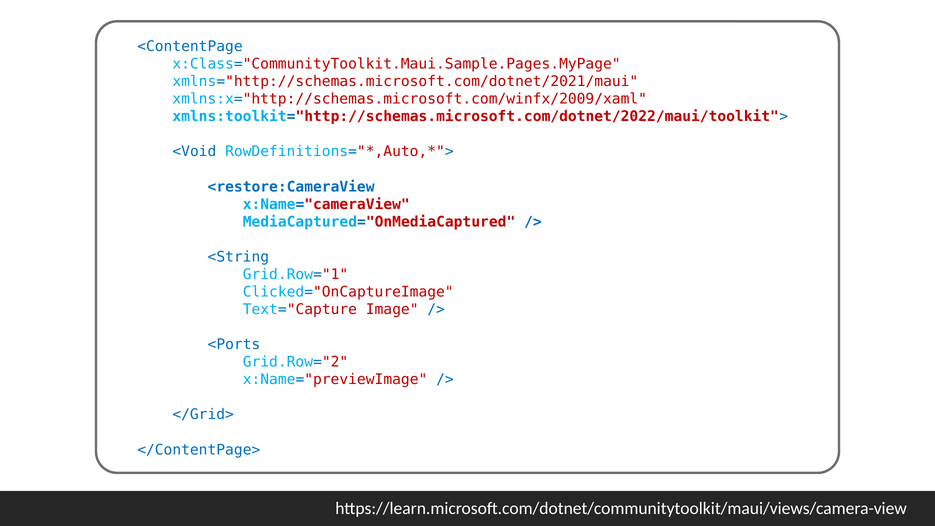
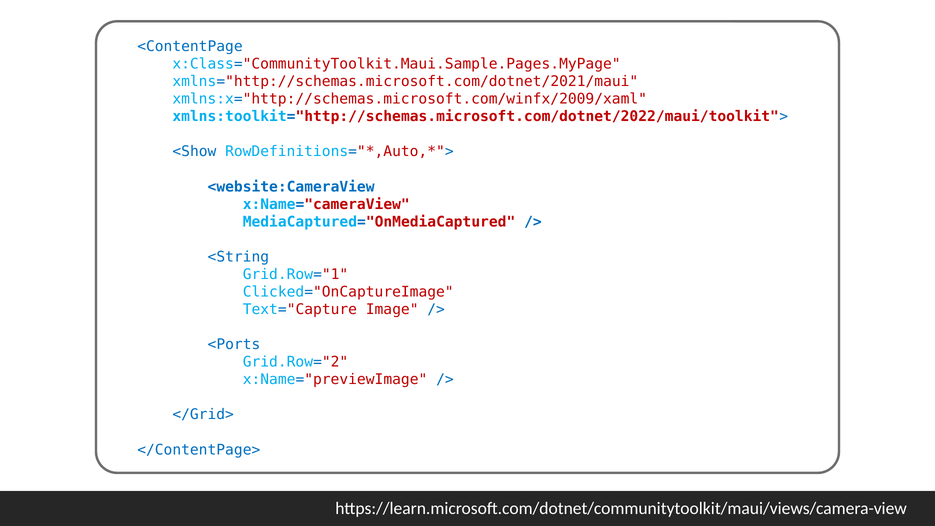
<Void: <Void -> <Show
<restore:CameraView: <restore:CameraView -> <website:CameraView
